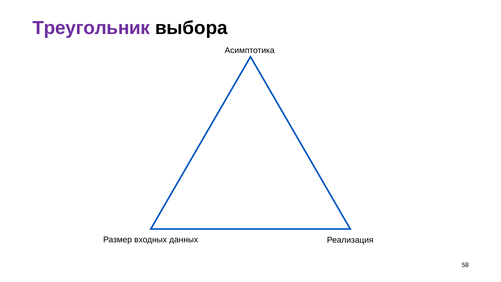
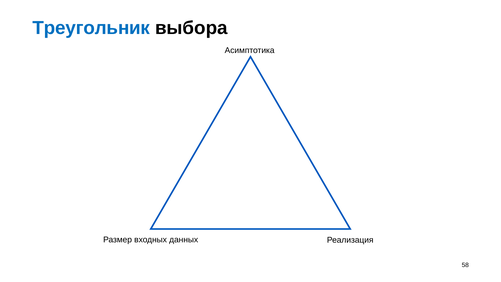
Треугольник colour: purple -> blue
